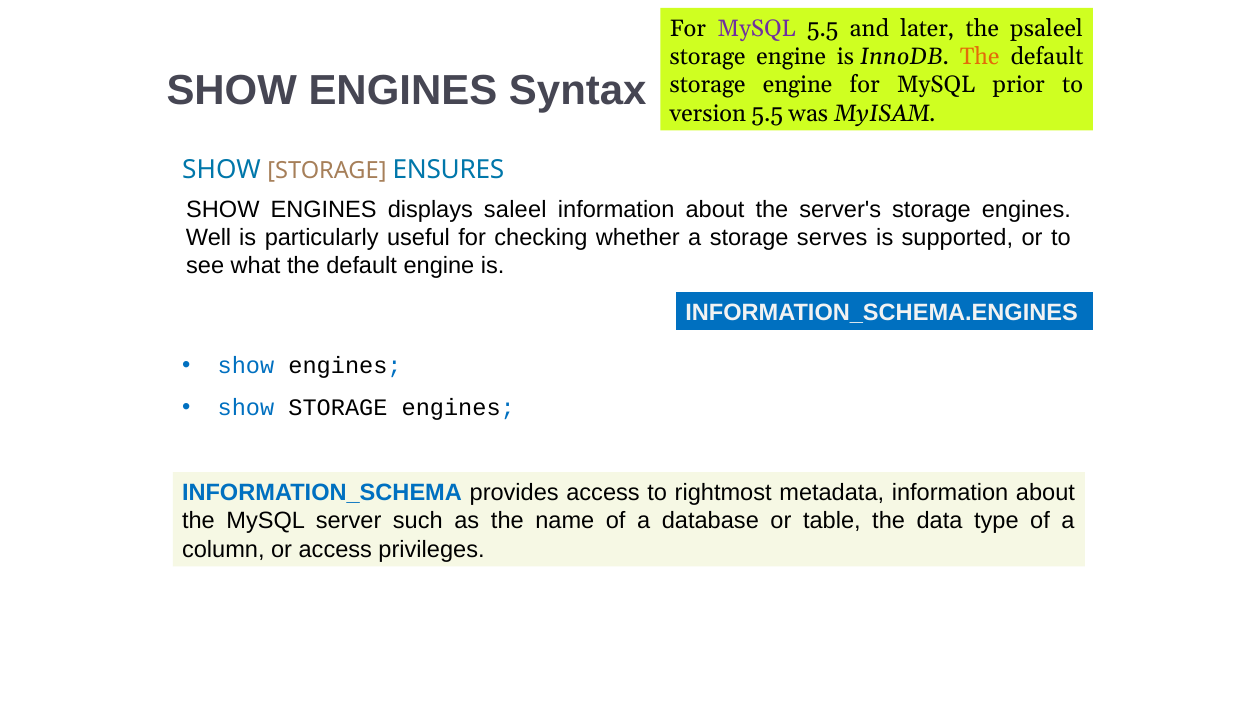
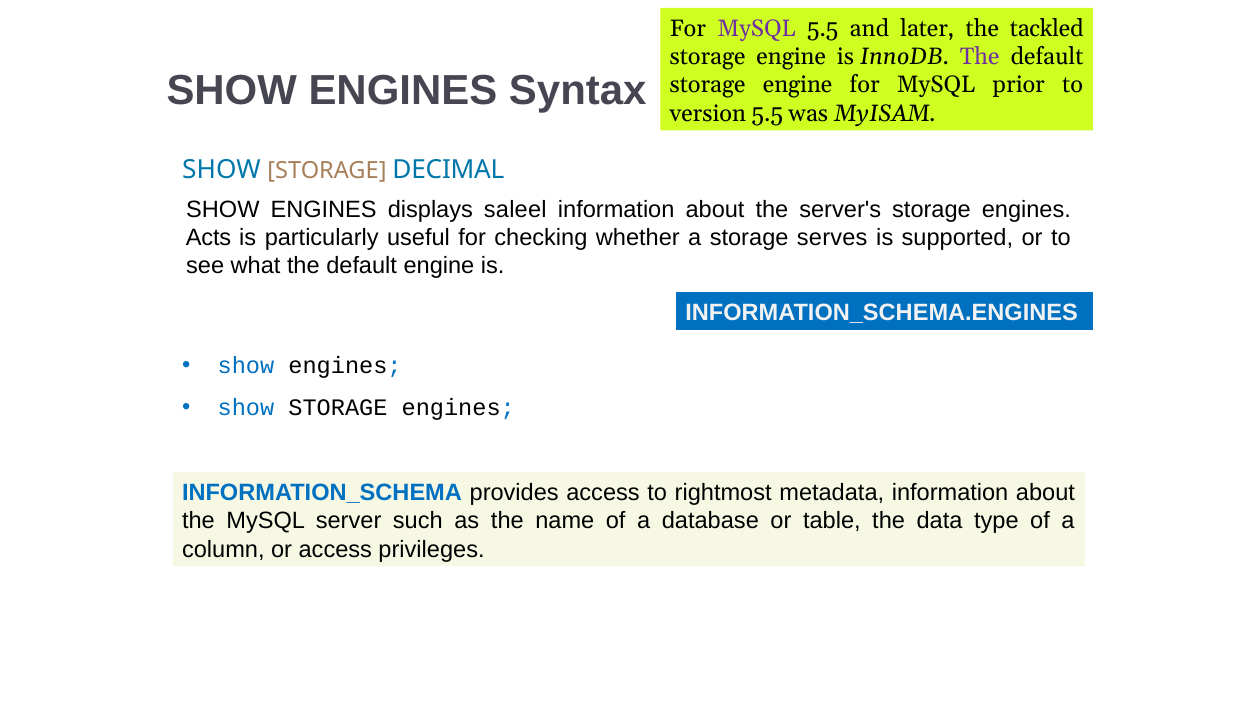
psaleel: psaleel -> tackled
The at (980, 57) colour: orange -> purple
ENSURES: ENSURES -> DECIMAL
Well: Well -> Acts
